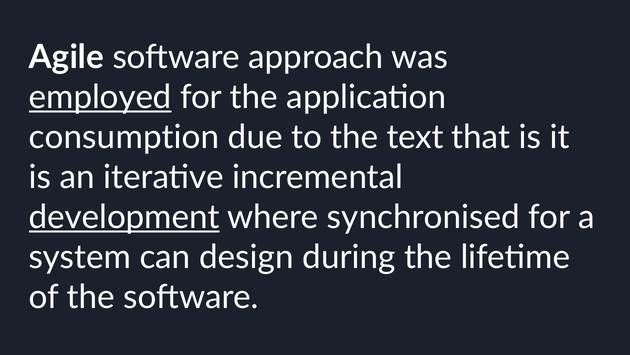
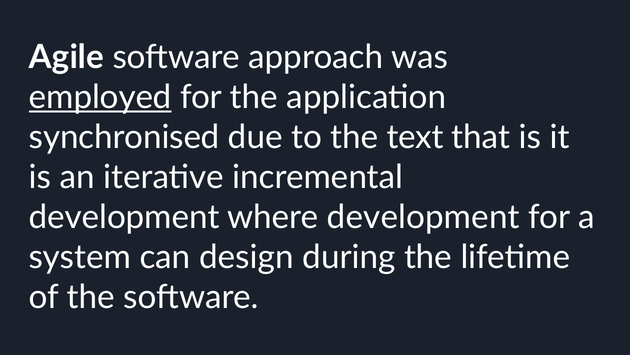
consumption: consumption -> synchronised
development at (124, 217) underline: present -> none
where synchronised: synchronised -> development
